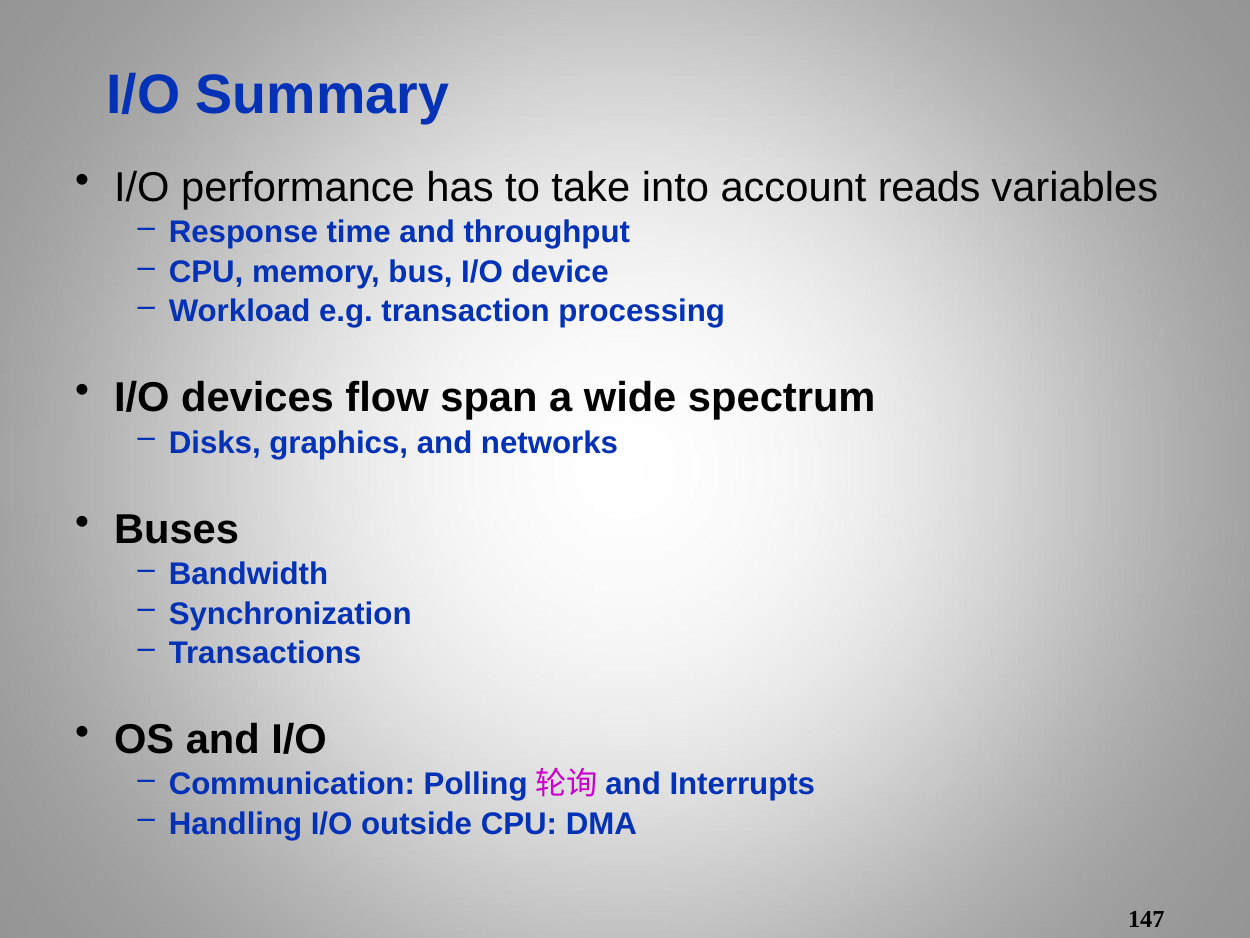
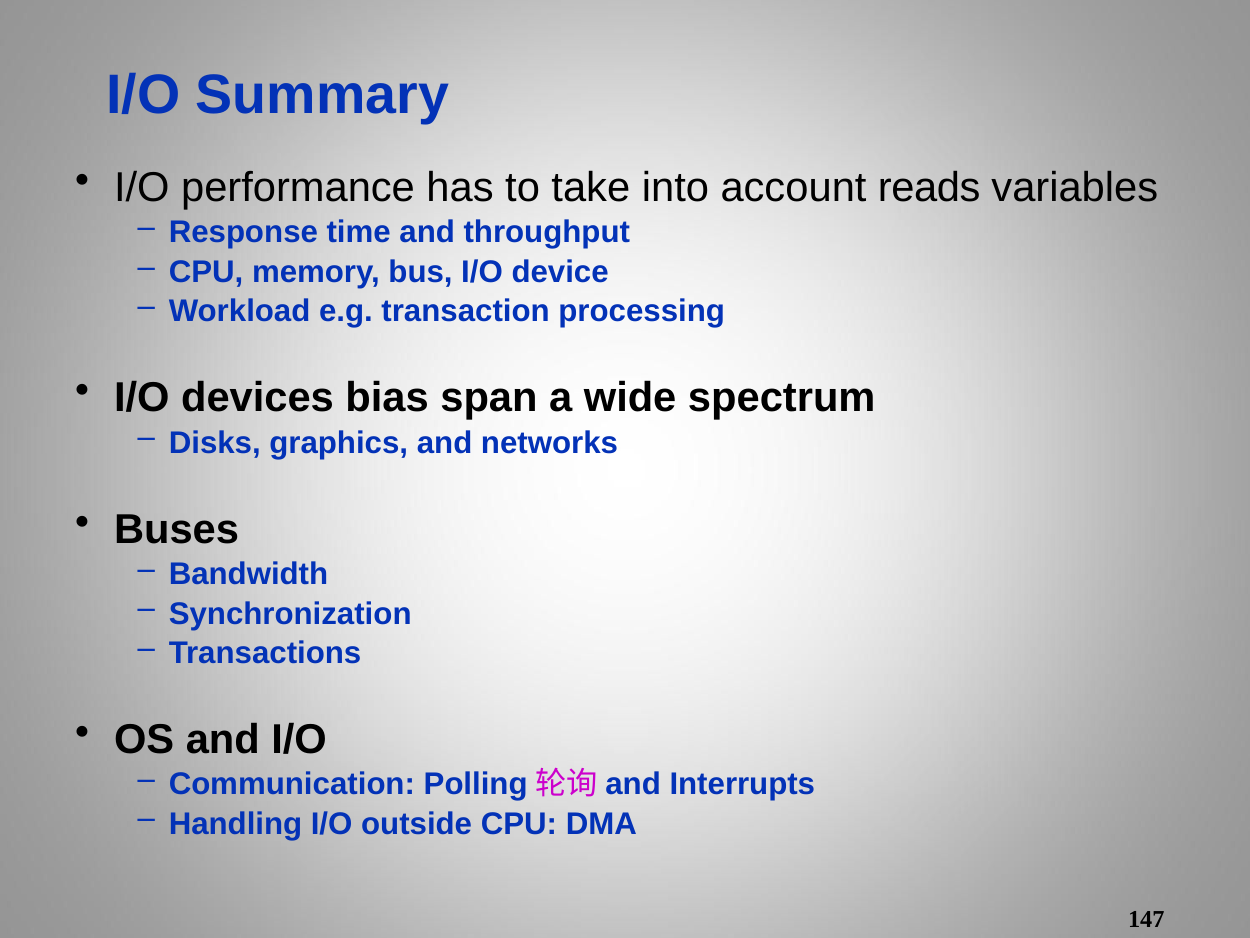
flow: flow -> bias
